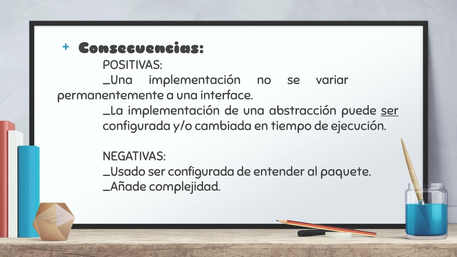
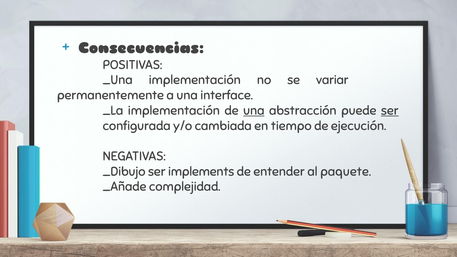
una at (254, 111) underline: none -> present
_Usado: _Usado -> _Dibujo
configurada at (201, 172): configurada -> implements
